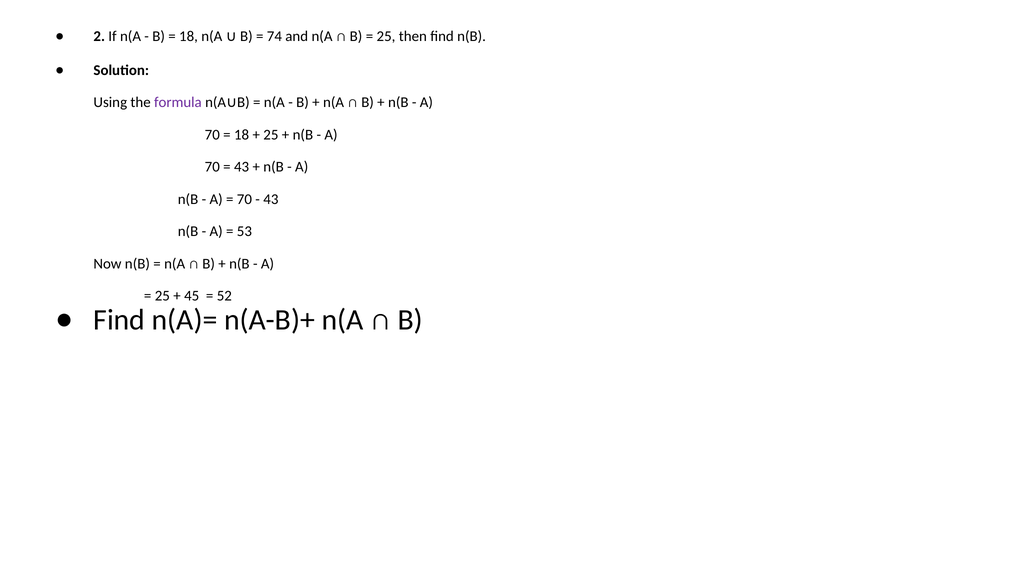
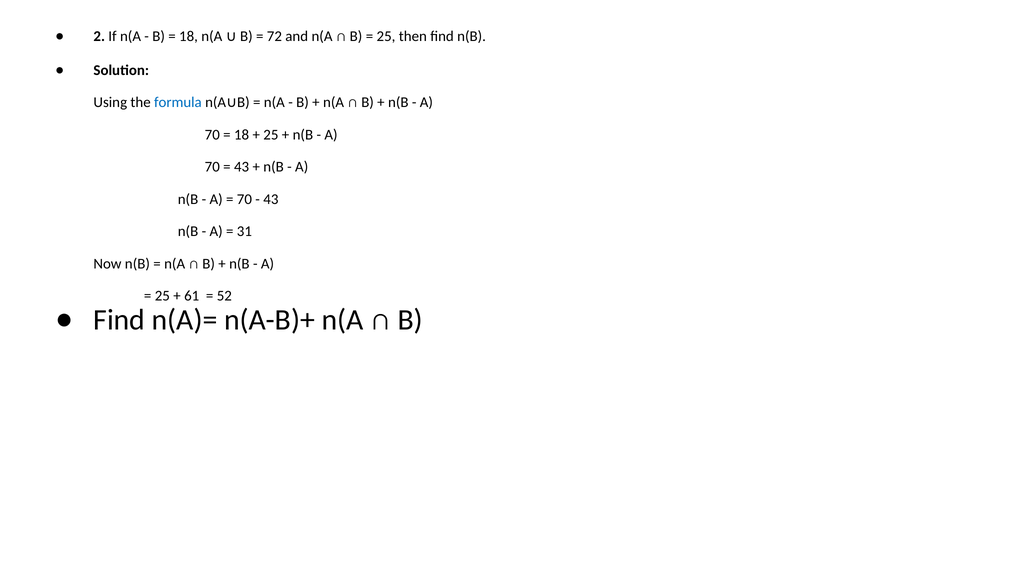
74: 74 -> 72
formula colour: purple -> blue
53: 53 -> 31
45: 45 -> 61
